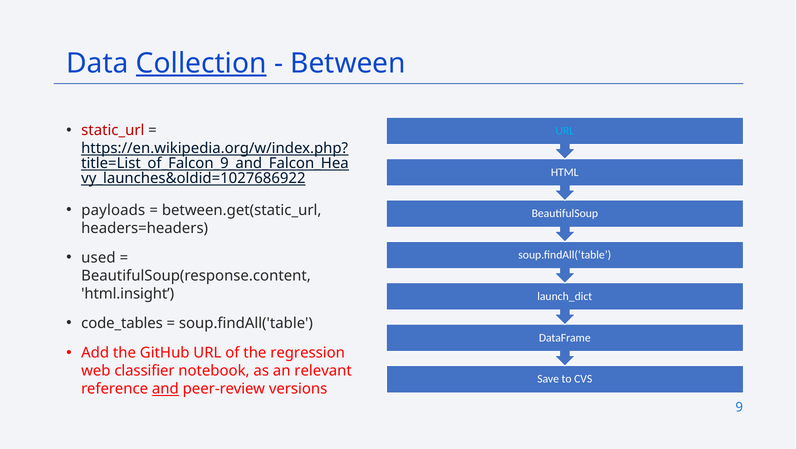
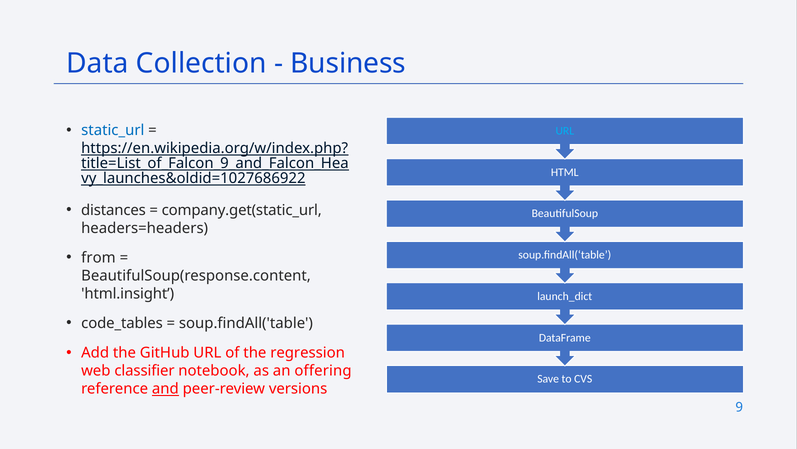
Collection underline: present -> none
Between: Between -> Business
static_url colour: red -> blue
payloads: payloads -> distances
between.get(static_url: between.get(static_url -> company.get(static_url
used: used -> from
relevant: relevant -> offering
